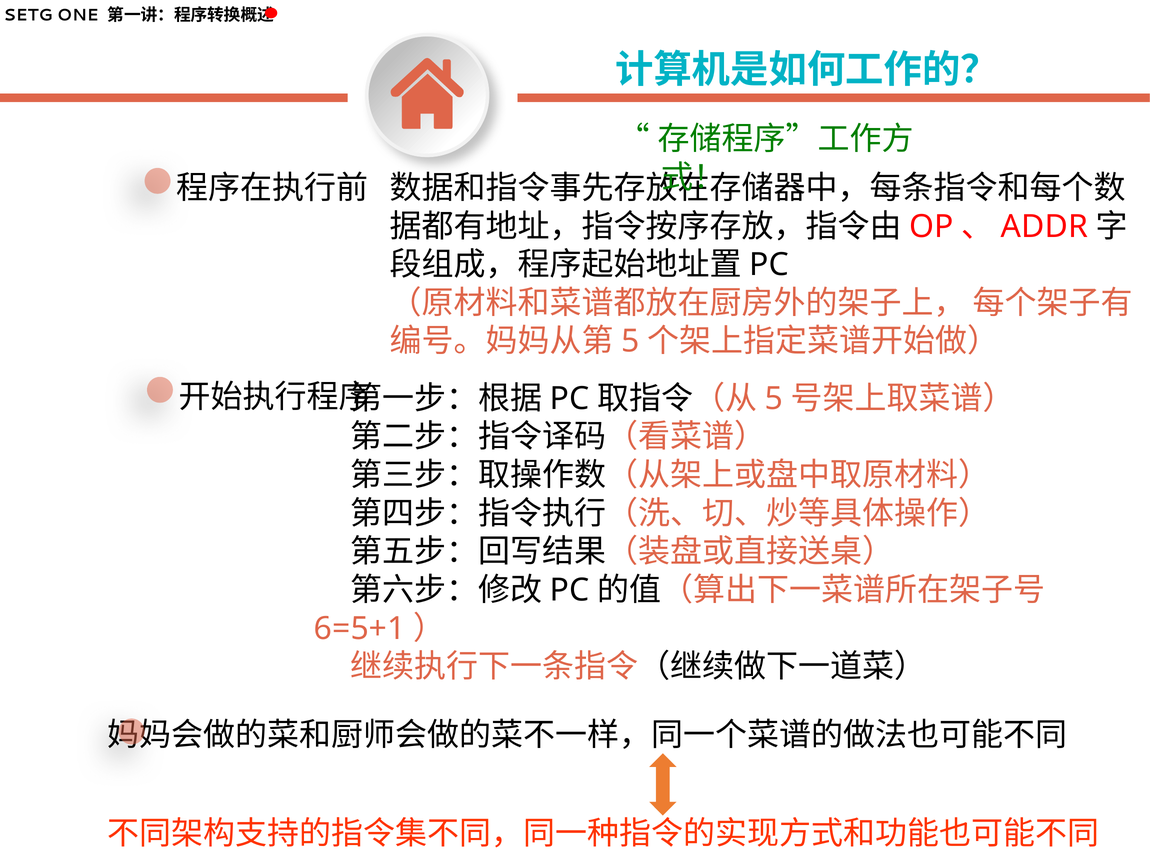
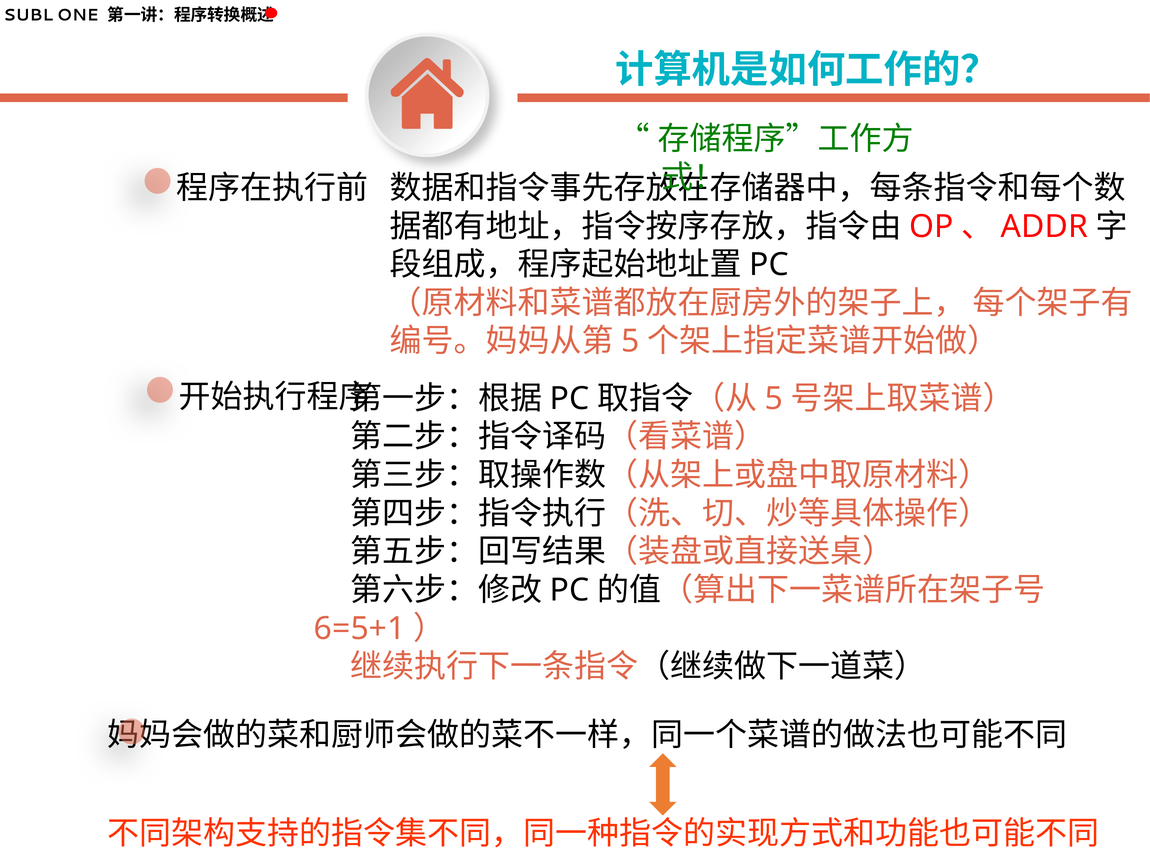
SETG: SETG -> SUBL
